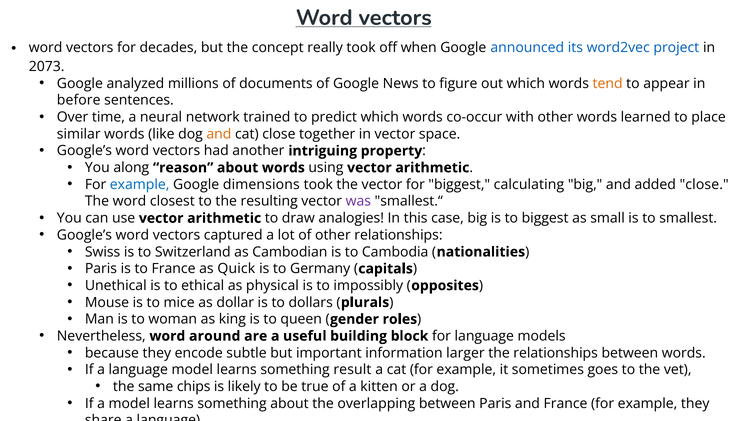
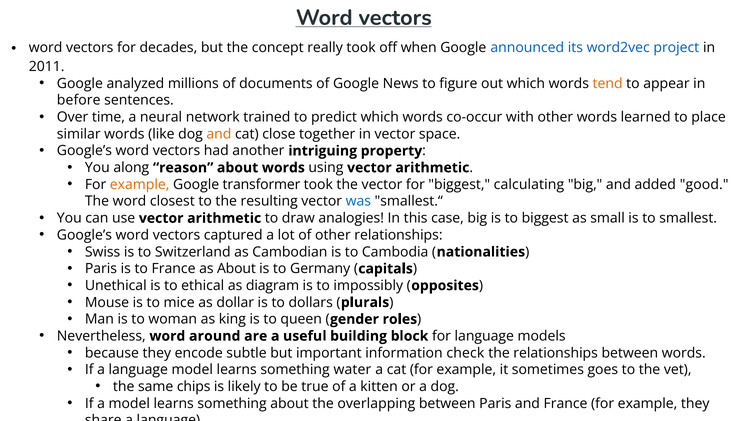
2073: 2073 -> 2011
example at (140, 184) colour: blue -> orange
dimensions: dimensions -> transformer
added close: close -> good
was colour: purple -> blue
as Quick: Quick -> About
physical: physical -> diagram
larger: larger -> check
result: result -> water
